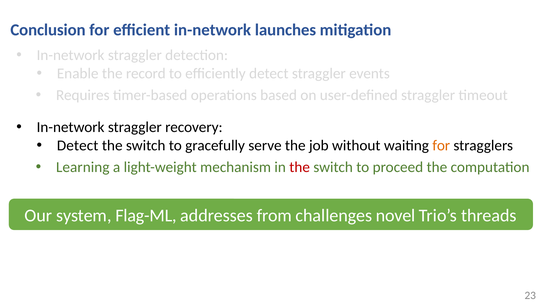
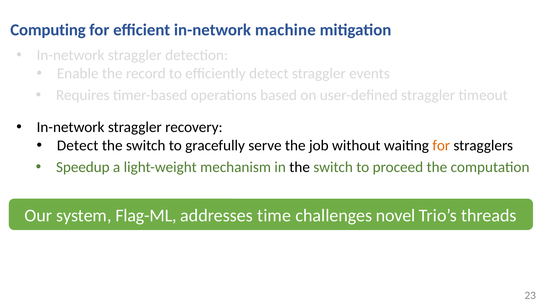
Conclusion: Conclusion -> Computing
launches: launches -> machine
Learning: Learning -> Speedup
the at (300, 168) colour: red -> black
from: from -> time
